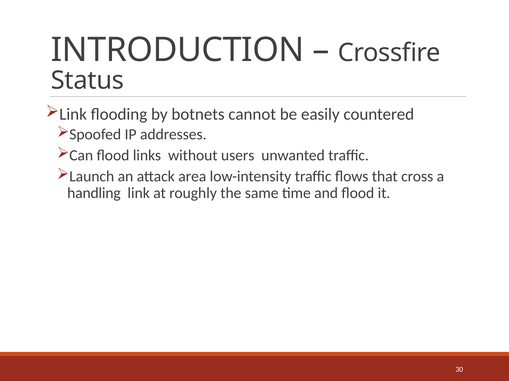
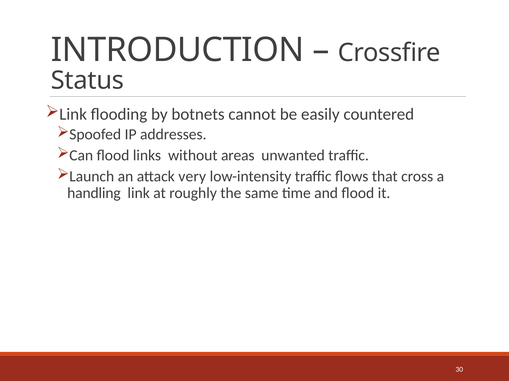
users: users -> areas
area: area -> very
